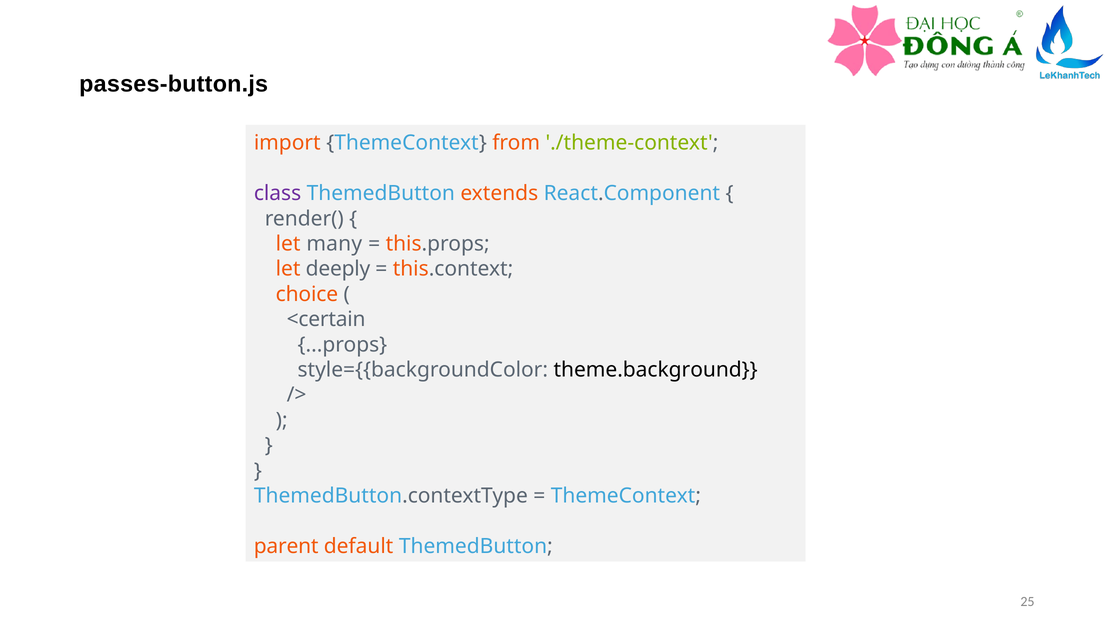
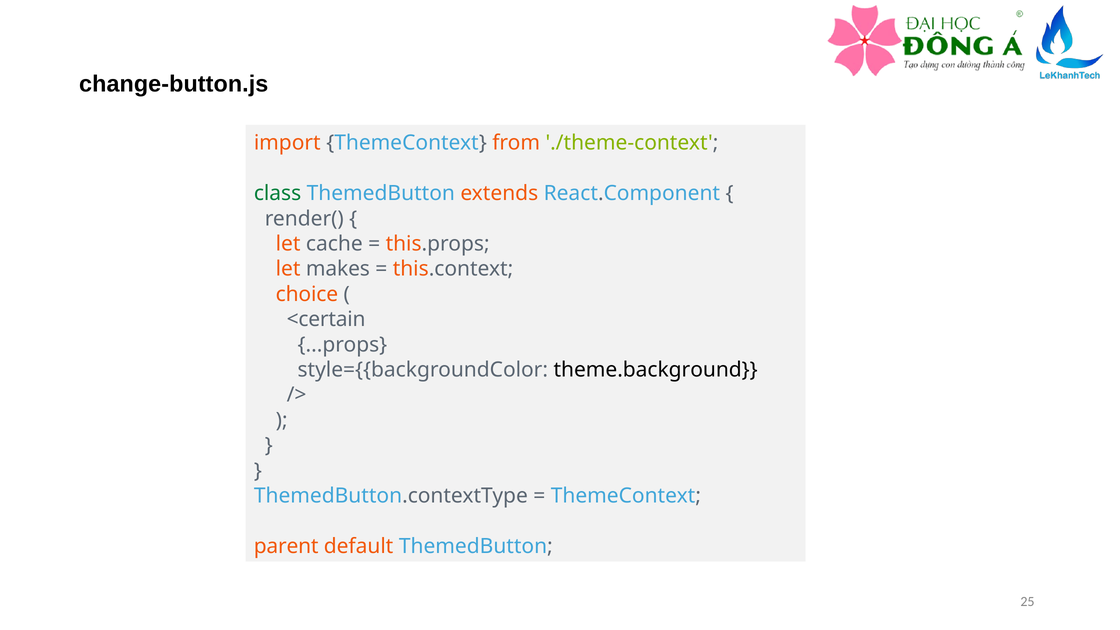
passes-button.js: passes-button.js -> change-button.js
class colour: purple -> green
many: many -> cache
deeply: deeply -> makes
